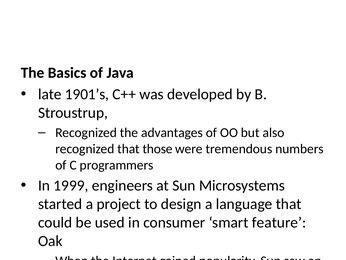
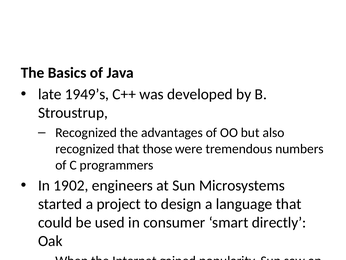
1901’s: 1901’s -> 1949’s
1999: 1999 -> 1902
feature: feature -> directly
